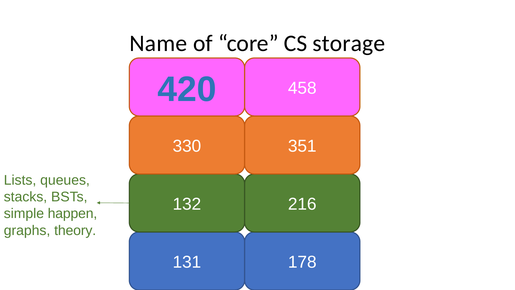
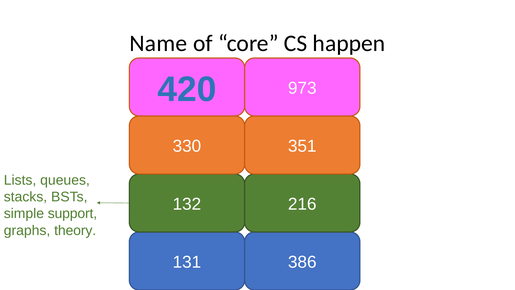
storage: storage -> happen
458: 458 -> 973
happen: happen -> support
178: 178 -> 386
